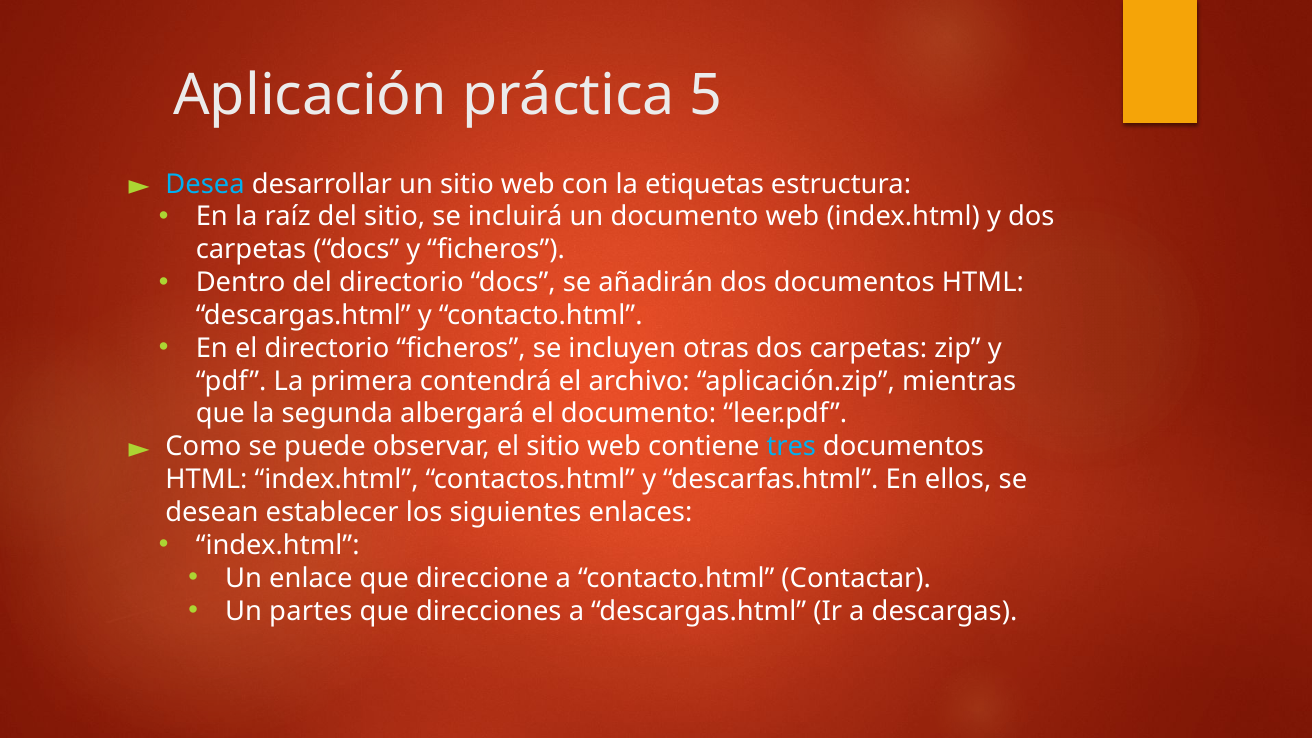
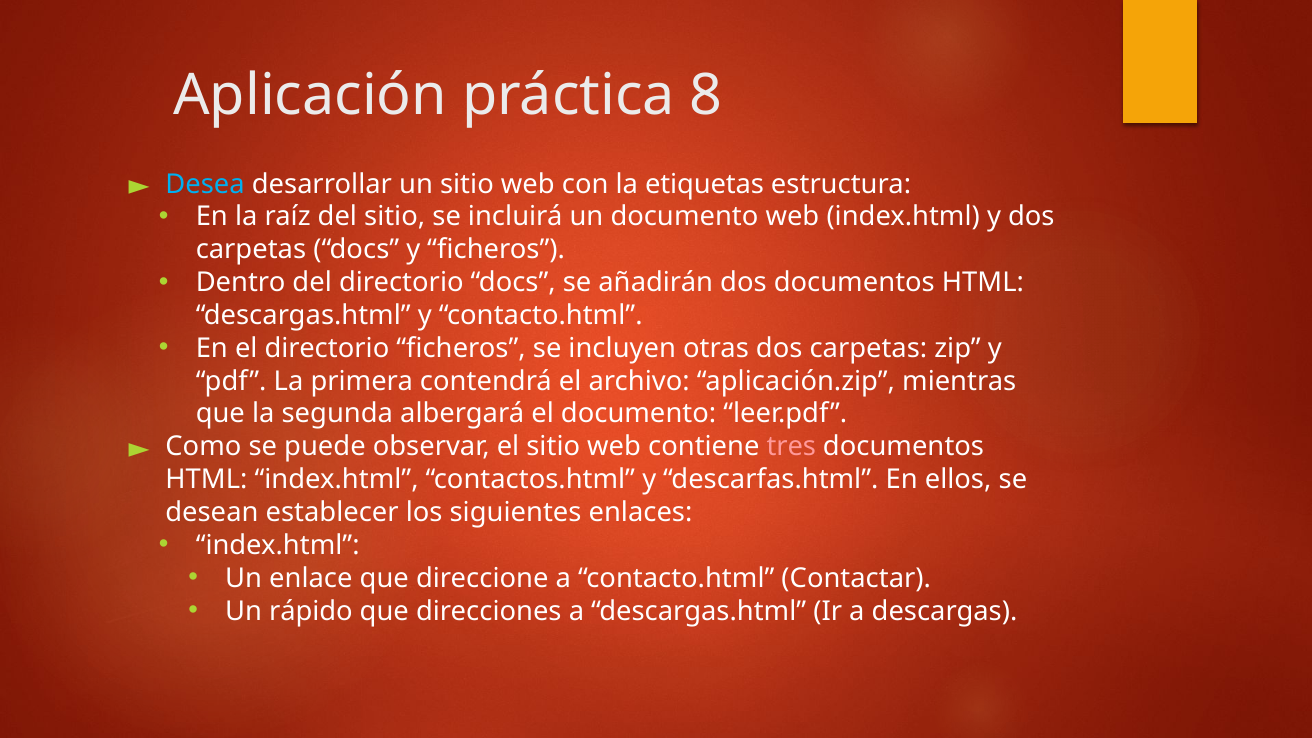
5: 5 -> 8
tres colour: light blue -> pink
partes: partes -> rápido
